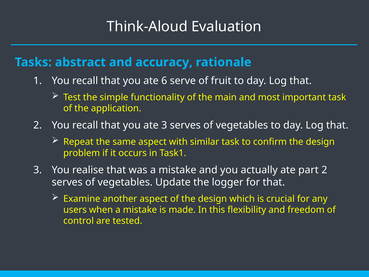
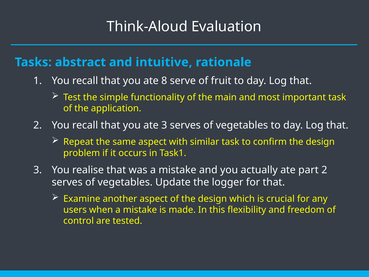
accuracy: accuracy -> intuitive
6: 6 -> 8
